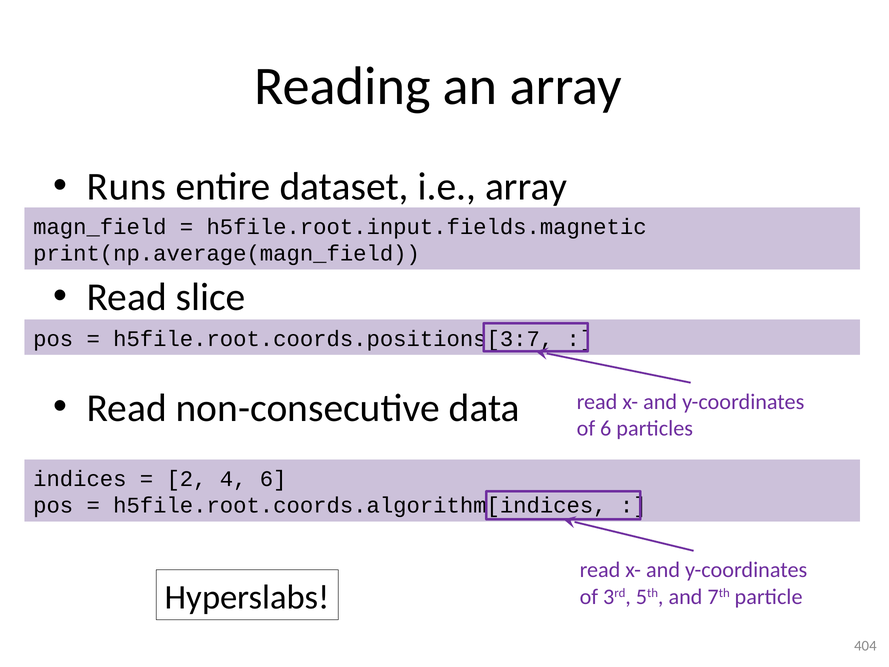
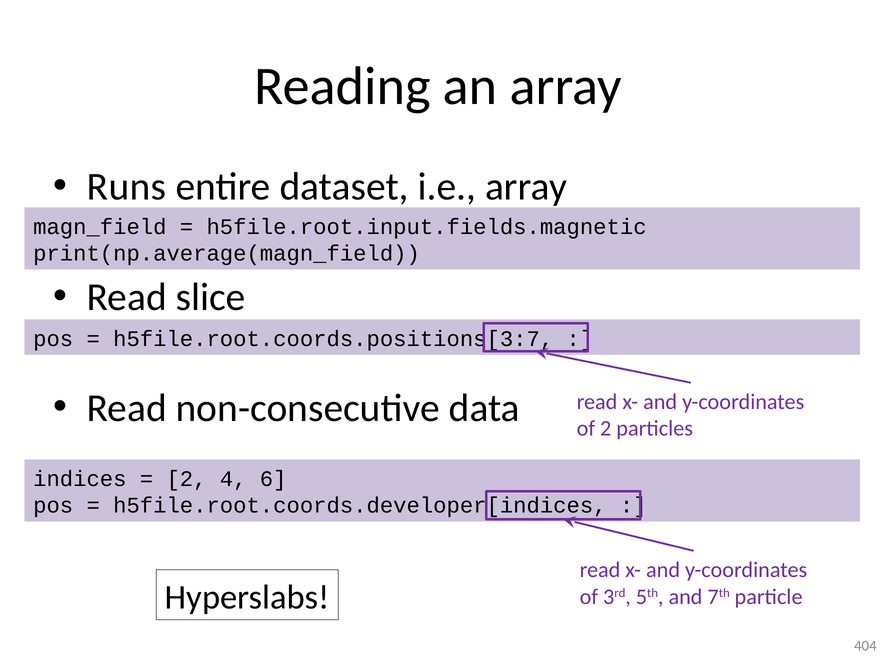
of 6: 6 -> 2
h5file.root.coords.algorithm[indices: h5file.root.coords.algorithm[indices -> h5file.root.coords.developer[indices
